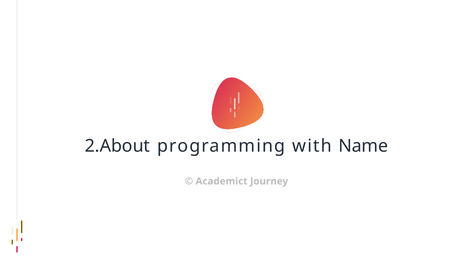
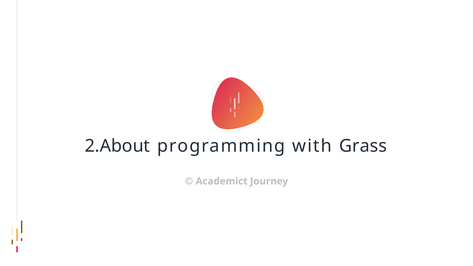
Name: Name -> Grass
